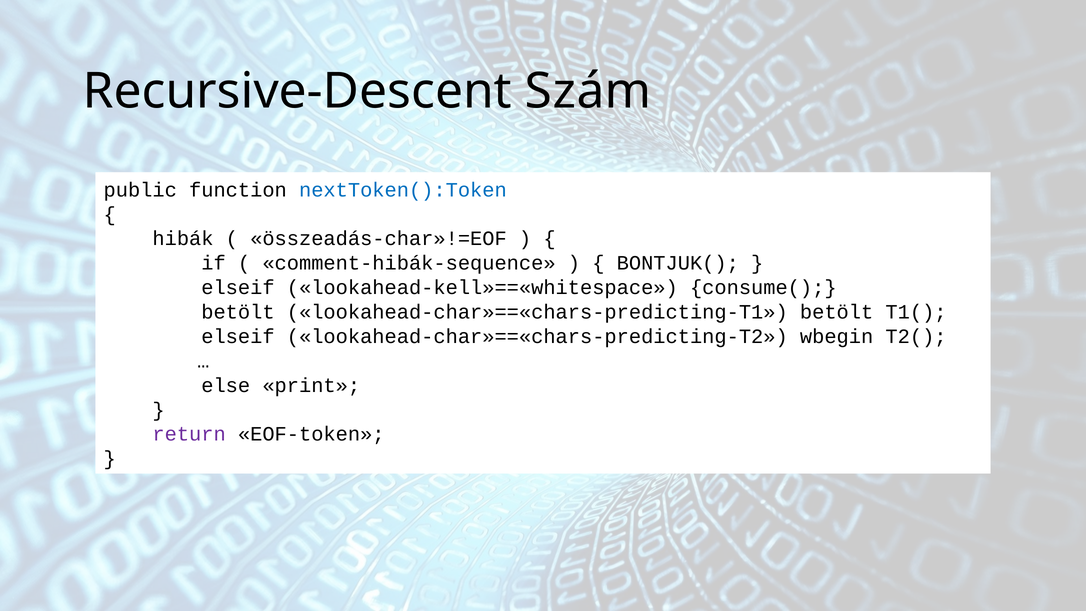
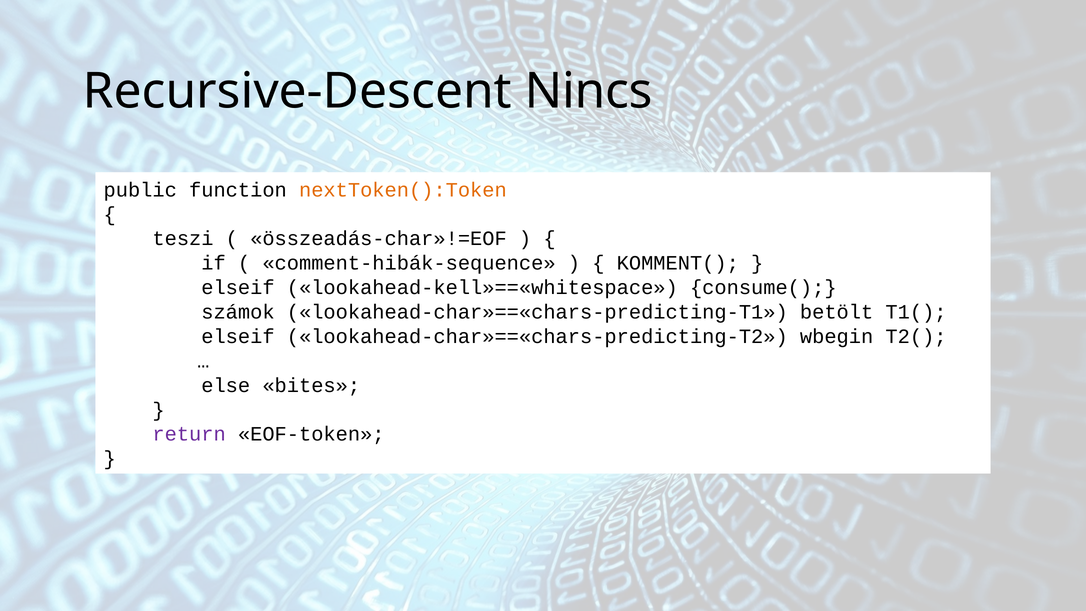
Szám: Szám -> Nincs
nextToken():Token colour: blue -> orange
hibák: hibák -> teszi
BONTJUK(: BONTJUK( -> KOMMENT(
betölt at (238, 312): betölt -> számok
print: print -> bites
